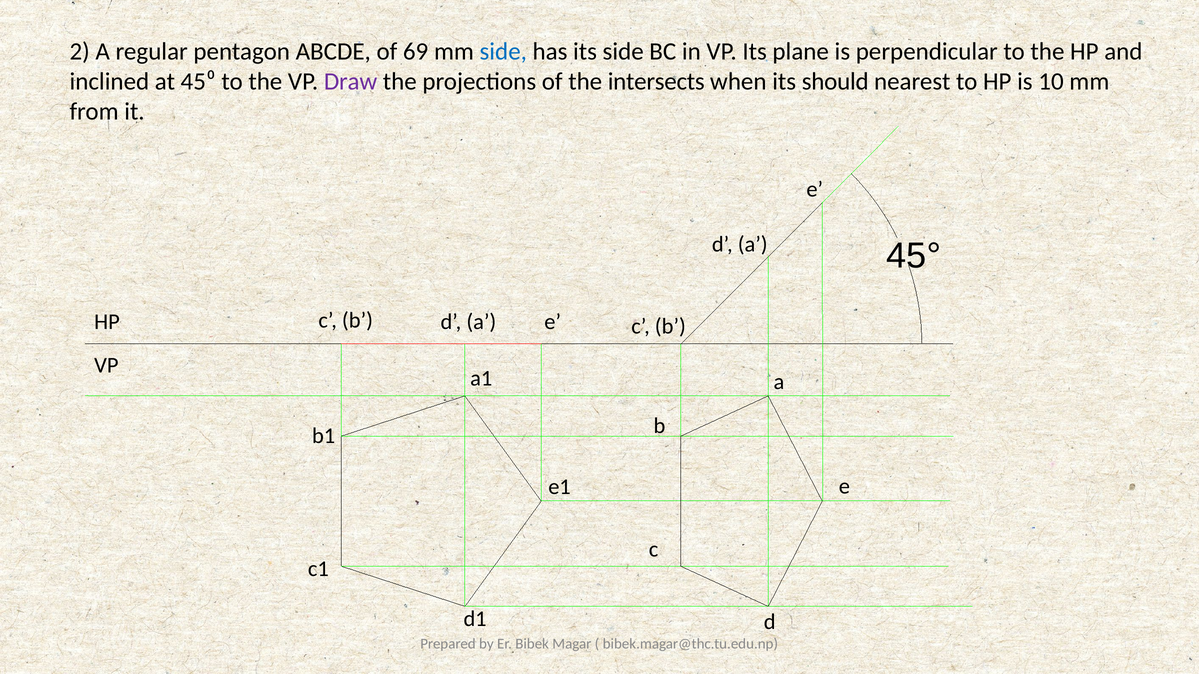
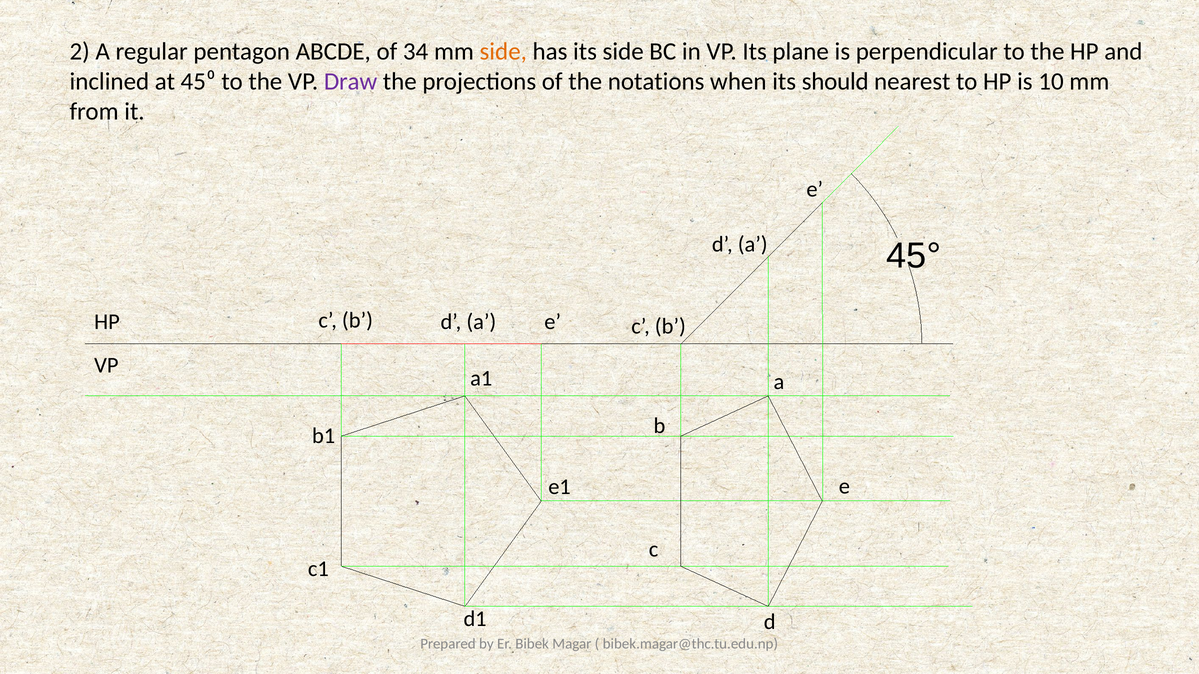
69: 69 -> 34
side at (503, 52) colour: blue -> orange
intersects: intersects -> notations
